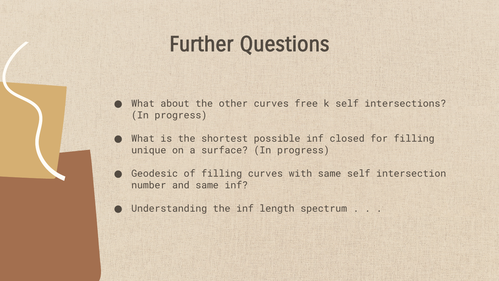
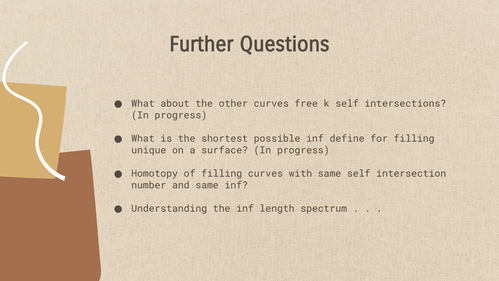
closed: closed -> define
Geodesic: Geodesic -> Homotopy
